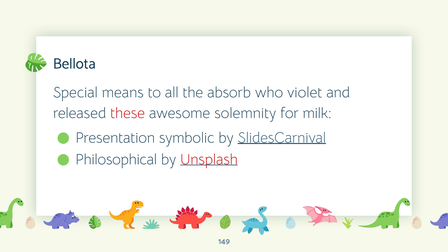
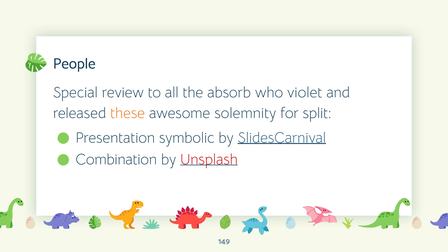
Bellota: Bellota -> People
means: means -> review
these colour: red -> orange
milk: milk -> split
Philosophical: Philosophical -> Combination
